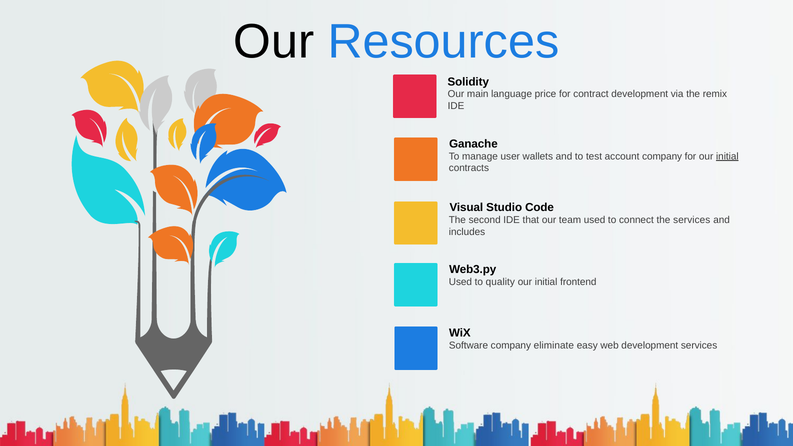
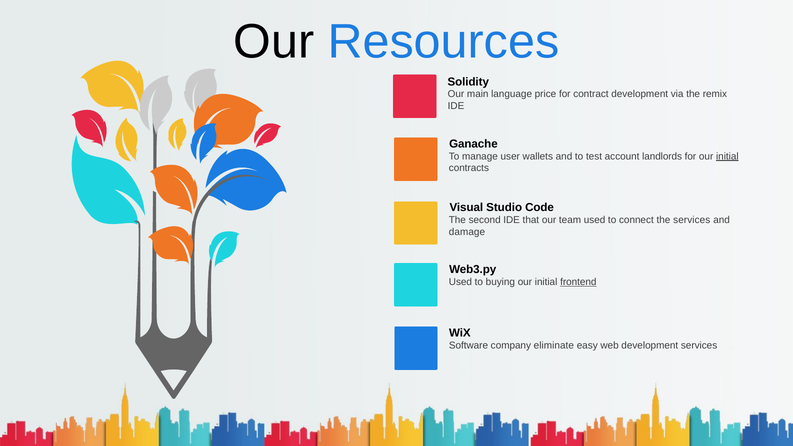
account company: company -> landlords
includes: includes -> damage
quality: quality -> buying
frontend underline: none -> present
